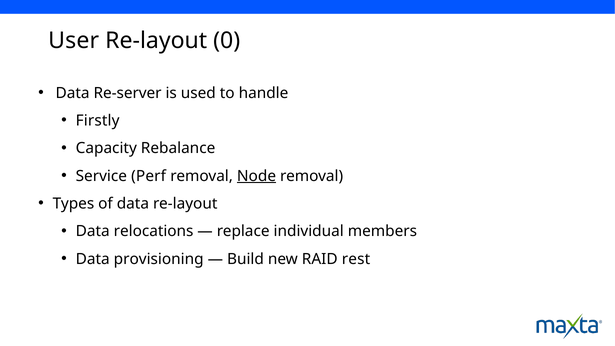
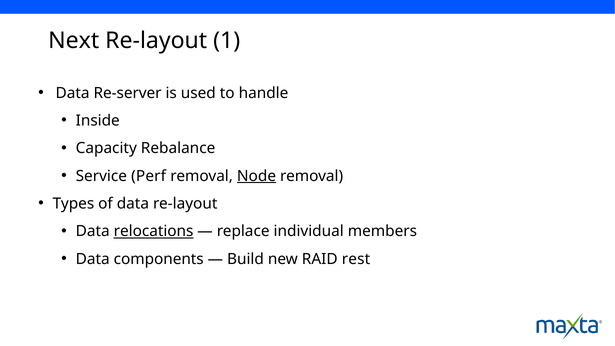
User: User -> Next
0: 0 -> 1
Firstly: Firstly -> Inside
relocations underline: none -> present
provisioning: provisioning -> components
